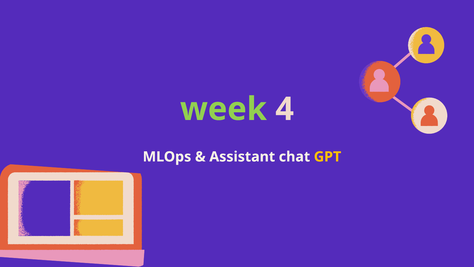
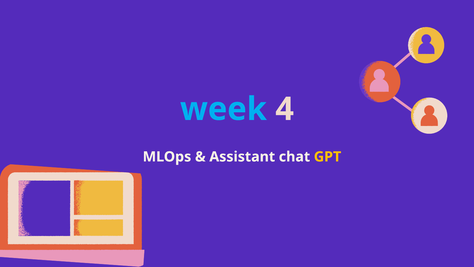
week colour: light green -> light blue
